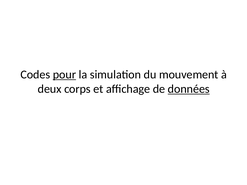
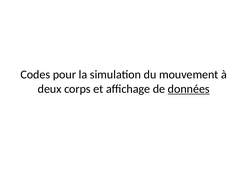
pour underline: present -> none
